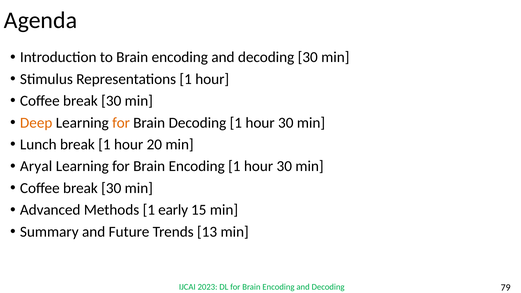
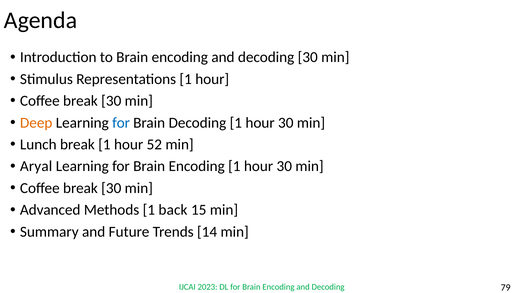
for at (121, 123) colour: orange -> blue
20: 20 -> 52
early: early -> back
13: 13 -> 14
